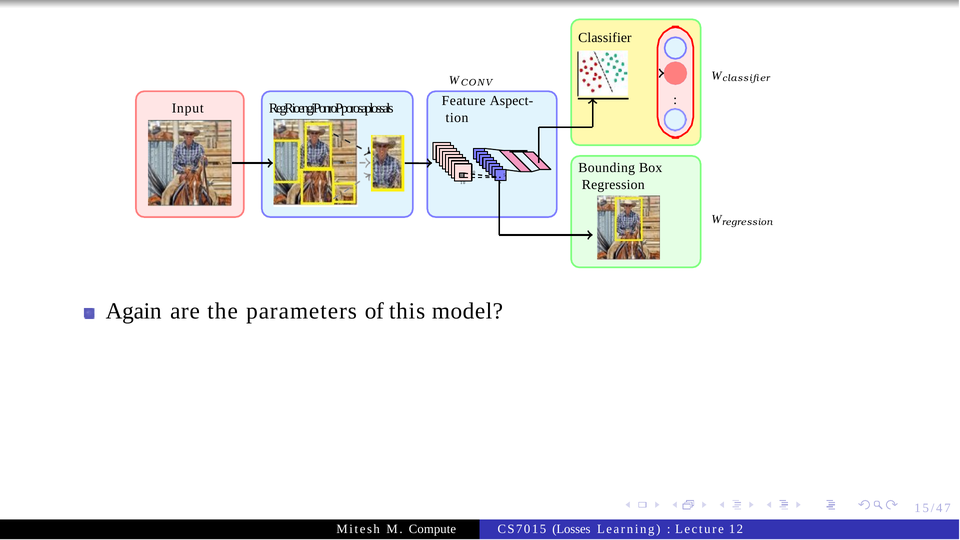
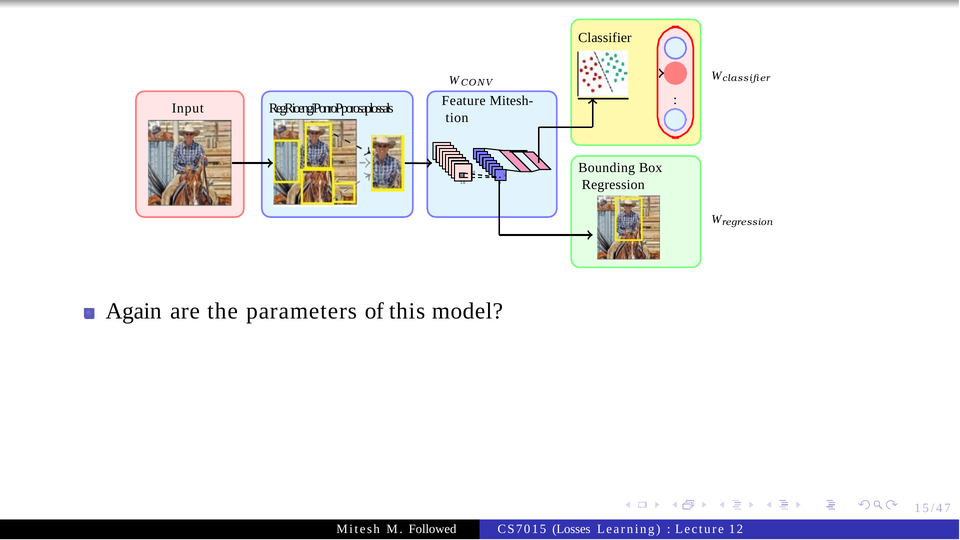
Aspect-: Aspect- -> Mitesh-
Compute: Compute -> Followed
